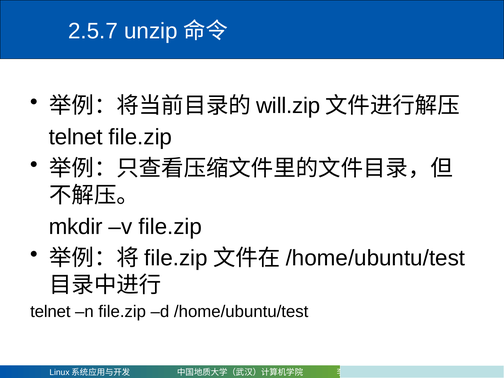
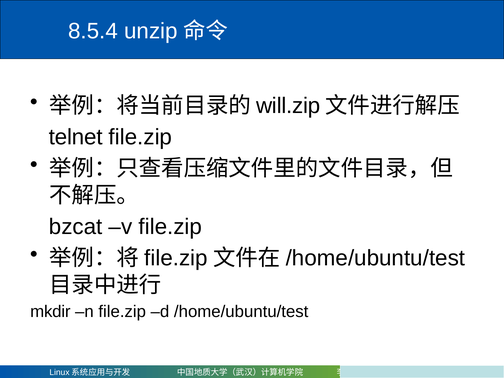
2.5.7: 2.5.7 -> 8.5.4
mkdir: mkdir -> bzcat
telnet at (50, 311): telnet -> mkdir
